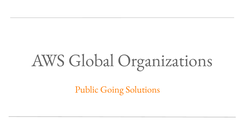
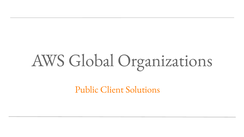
Going: Going -> Client
